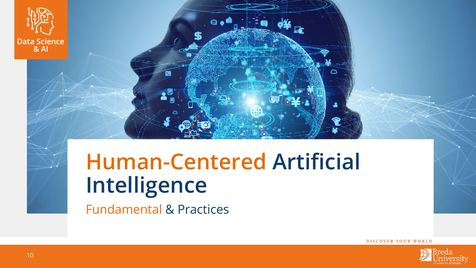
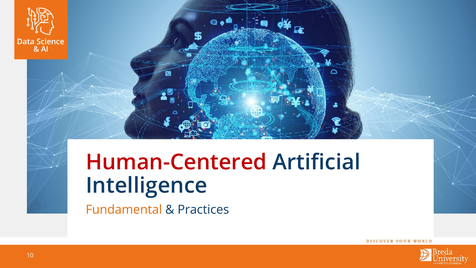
Human-Centered colour: orange -> red
